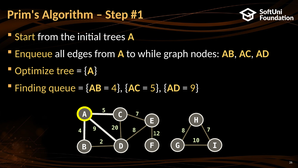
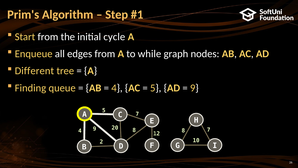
trees: trees -> cycle
Optimize: Optimize -> Different
